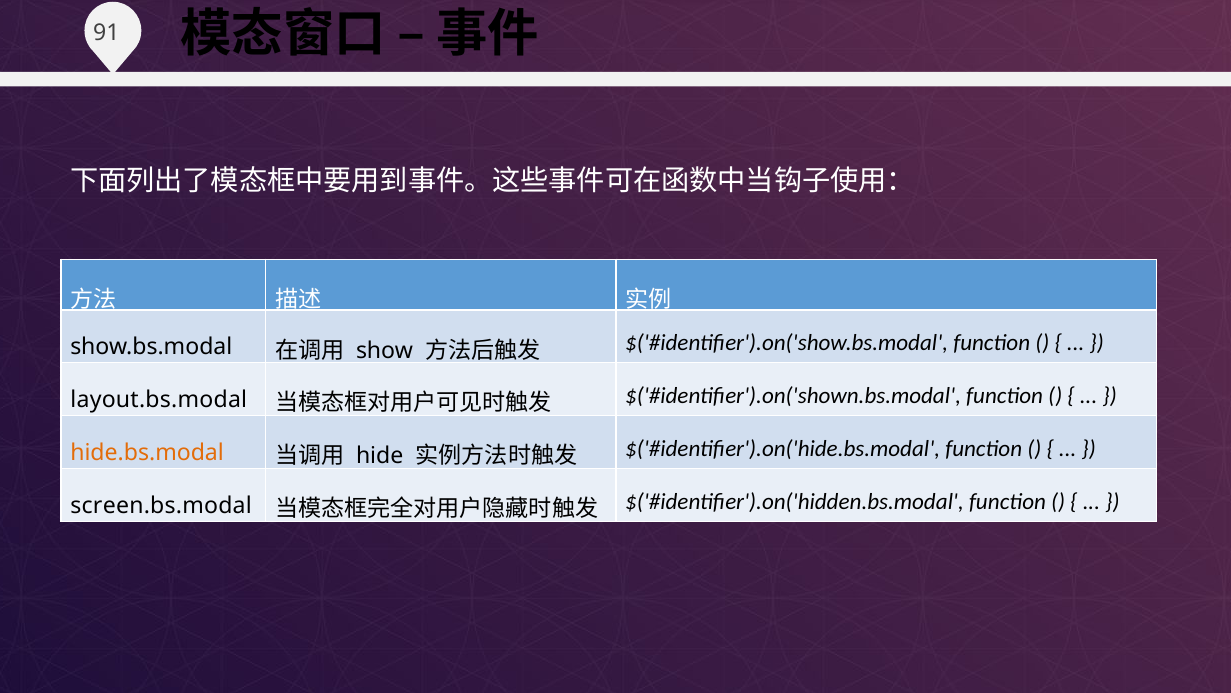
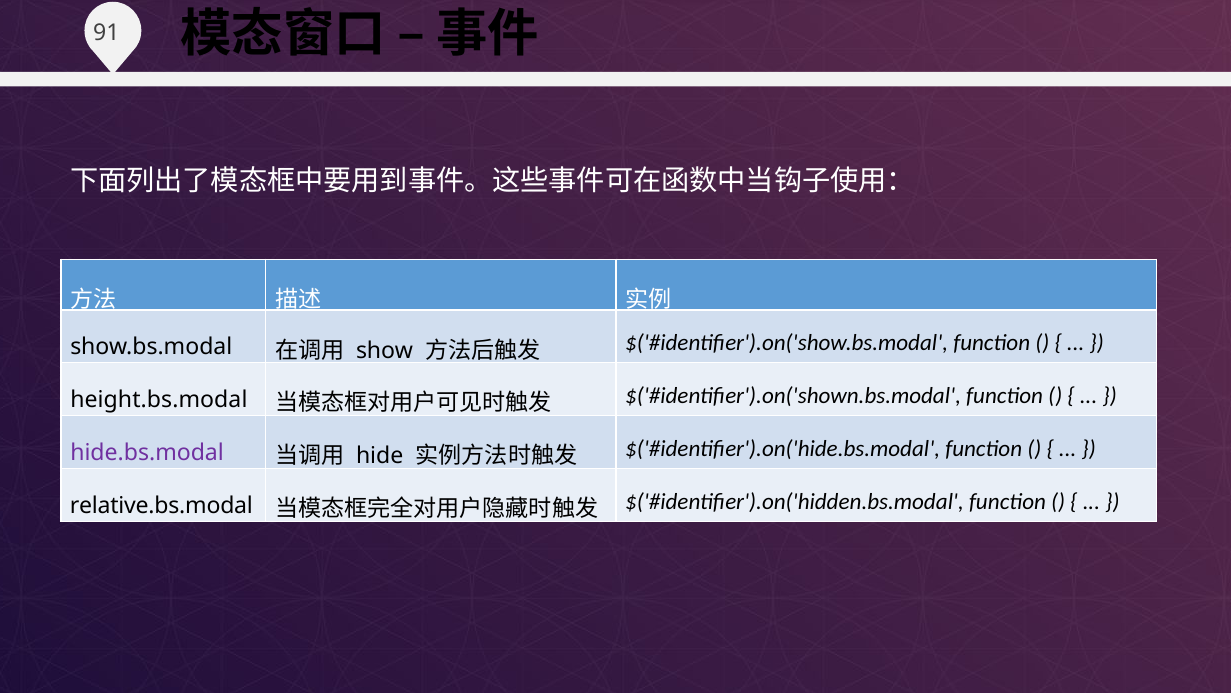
layout.bs.modal: layout.bs.modal -> height.bs.modal
hide.bs.modal colour: orange -> purple
screen.bs.modal: screen.bs.modal -> relative.bs.modal
